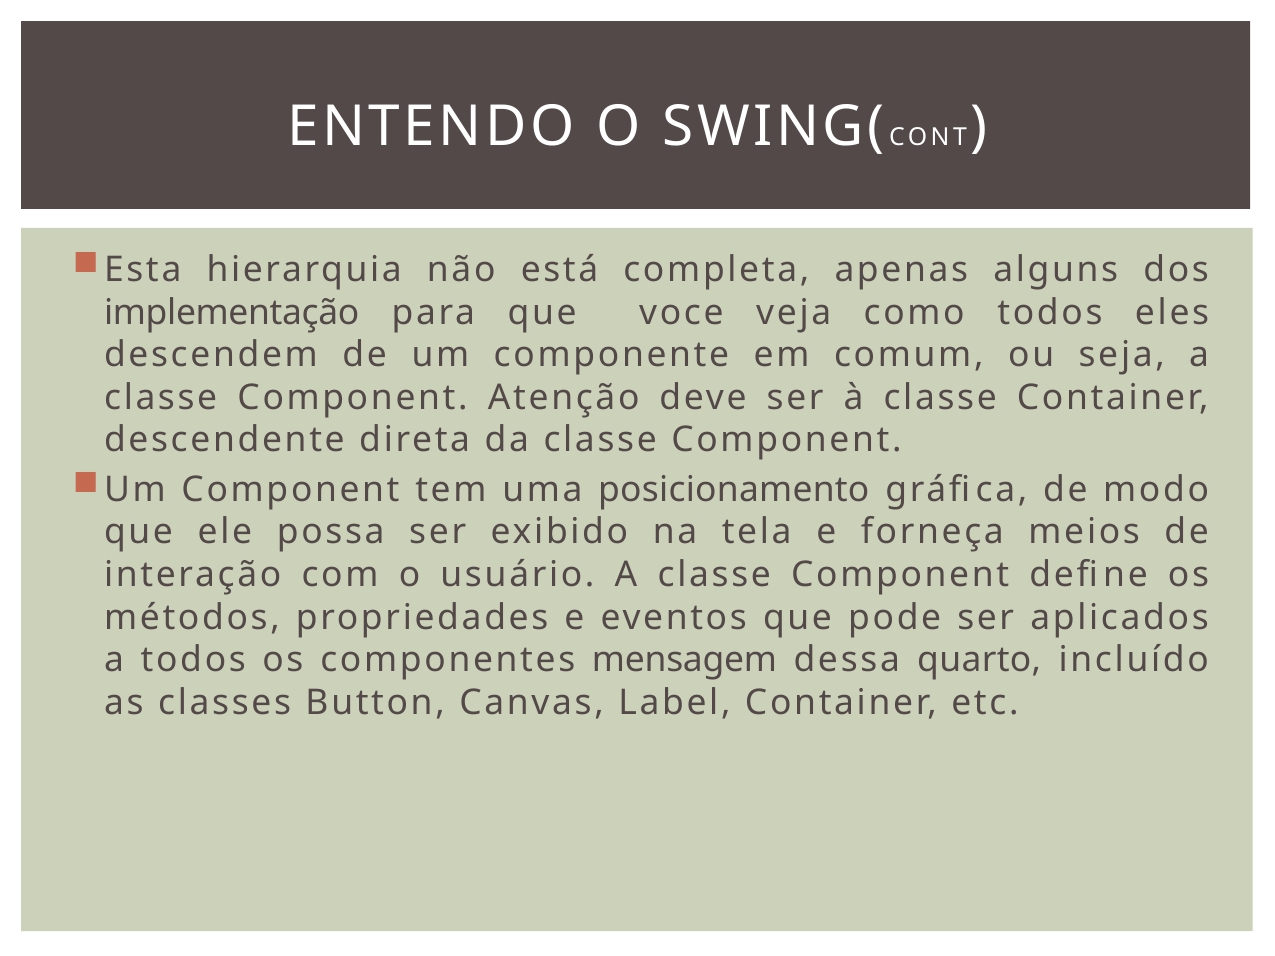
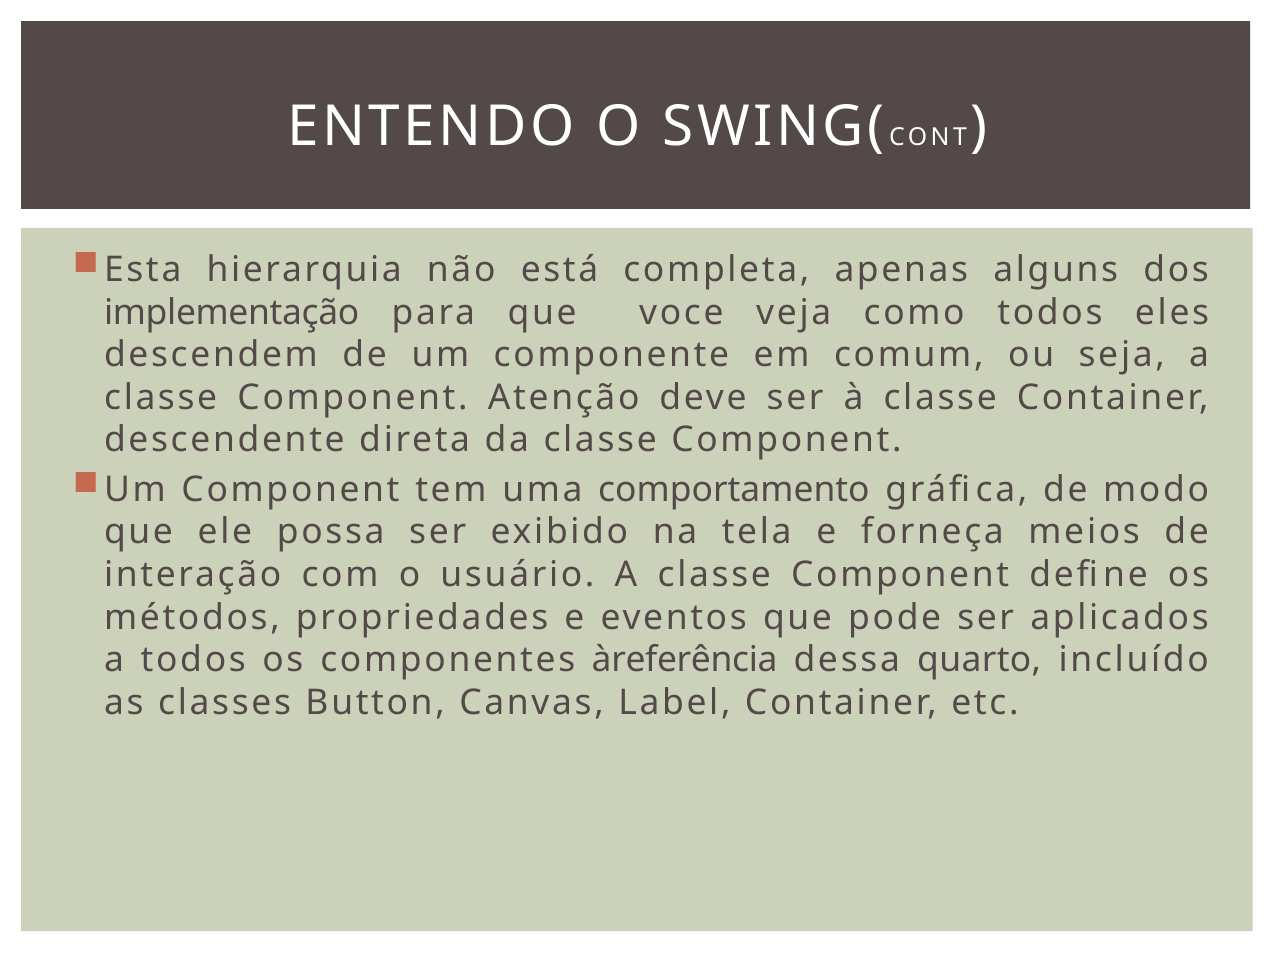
posicionamento: posicionamento -> comportamento
mensagem: mensagem -> àreferência
